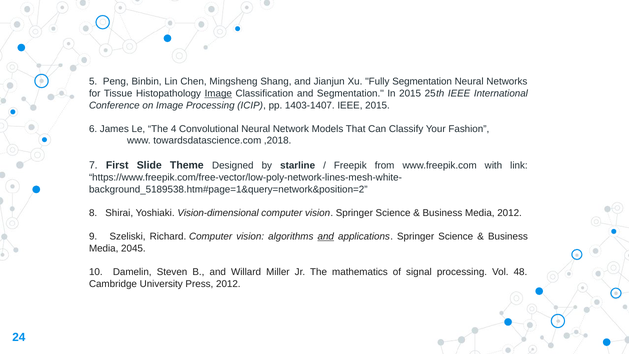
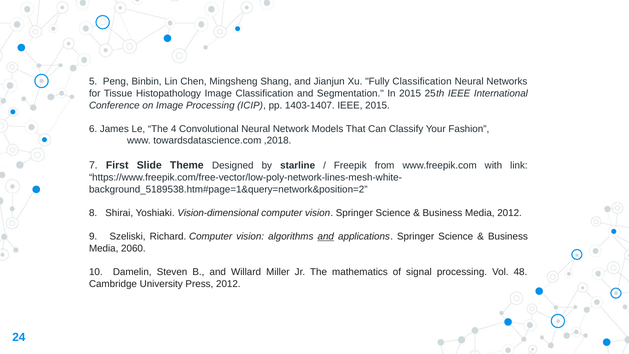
Fully Segmentation: Segmentation -> Classification
Image at (218, 93) underline: present -> none
2045: 2045 -> 2060
